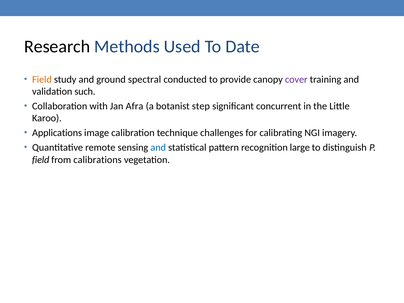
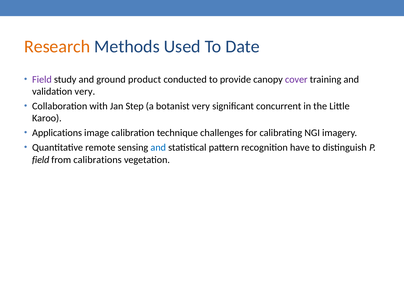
Research colour: black -> orange
Field at (42, 79) colour: orange -> purple
spectral: spectral -> product
validation such: such -> very
Afra: Afra -> Step
botanist step: step -> very
large: large -> have
